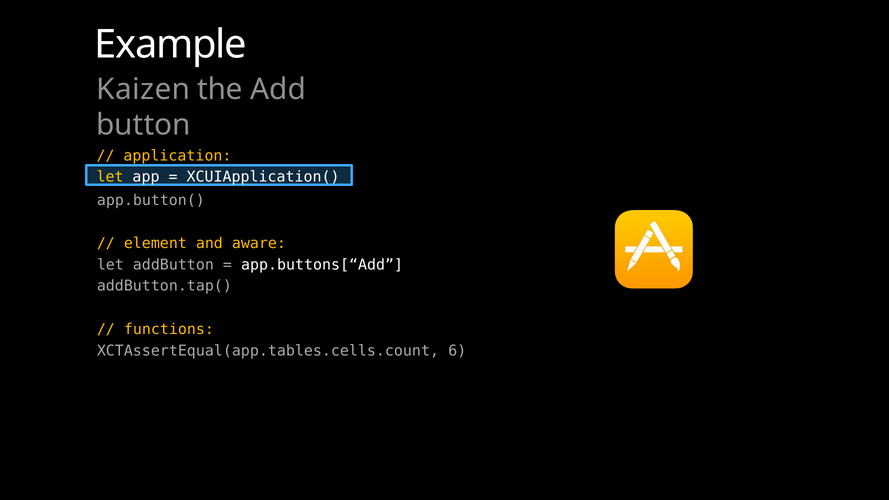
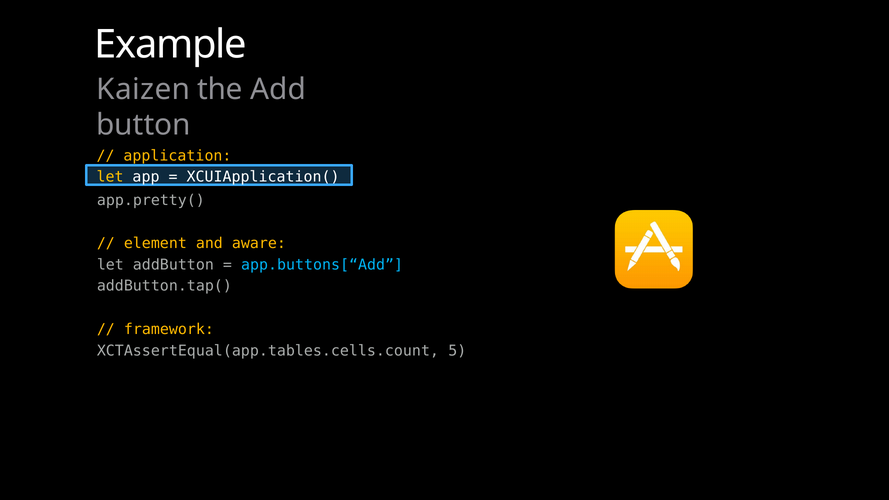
app.button(: app.button( -> app.pretty(
app.buttons[“Add colour: white -> light blue
functions: functions -> framework
6: 6 -> 5
